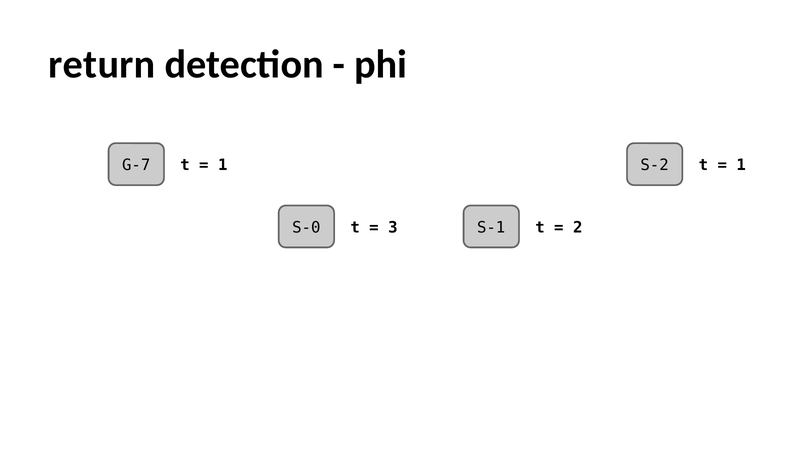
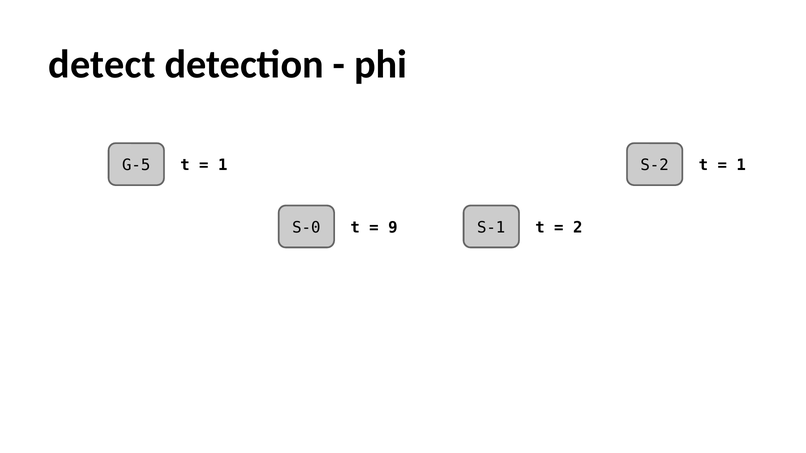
return: return -> detect
G-7: G-7 -> G-5
3: 3 -> 9
